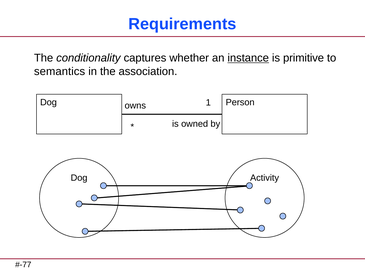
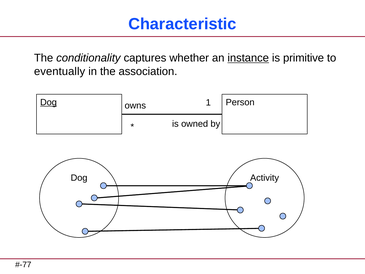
Requirements: Requirements -> Characteristic
semantics: semantics -> eventually
Dog at (49, 102) underline: none -> present
